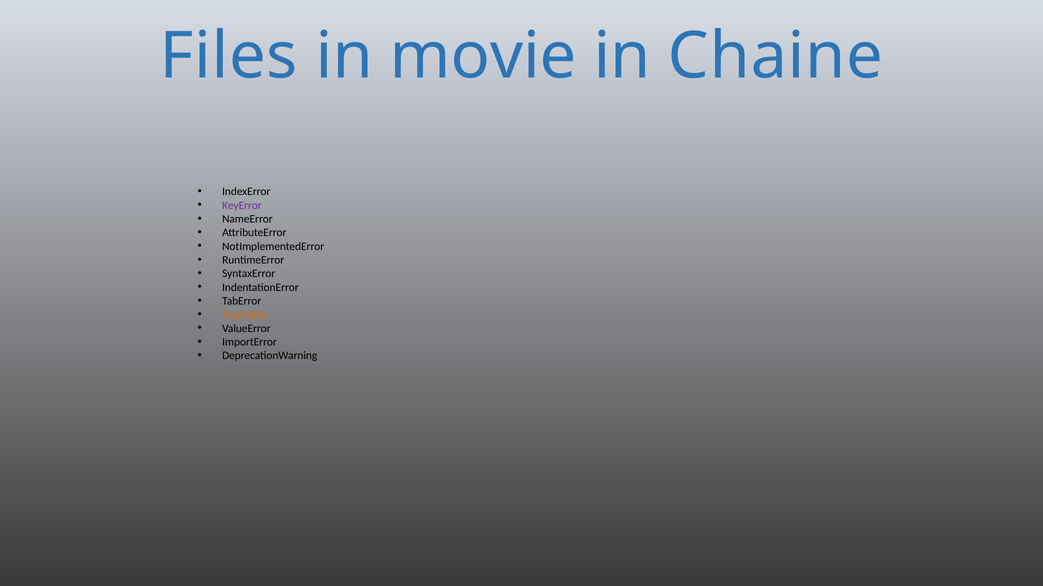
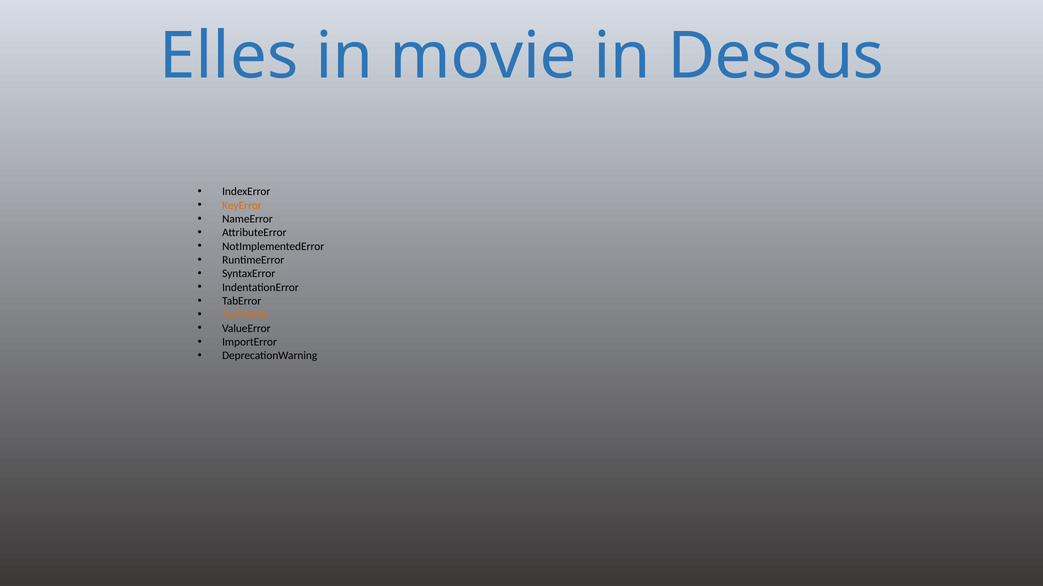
Files: Files -> Elles
Chaine: Chaine -> Dessus
KeyError colour: purple -> orange
